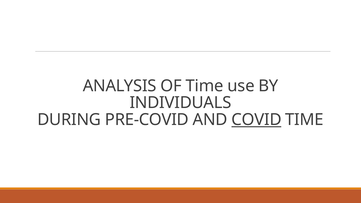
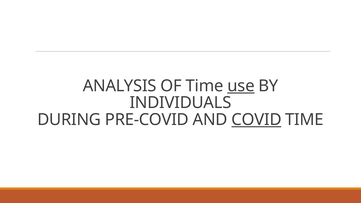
use underline: none -> present
